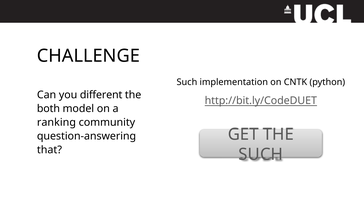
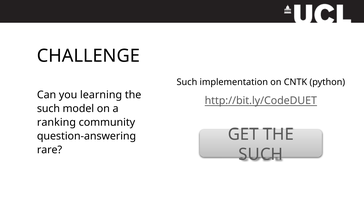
different: different -> learning
both at (48, 108): both -> such
that: that -> rare
